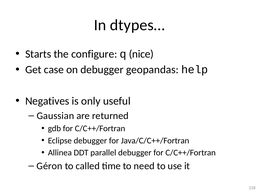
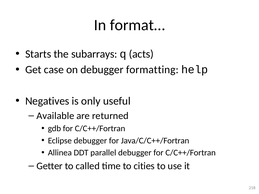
dtypes…: dtypes… -> format…
configure: configure -> subarrays
nice: nice -> acts
geopandas: geopandas -> formatting
Gaussian: Gaussian -> Available
Géron: Géron -> Getter
need: need -> cities
